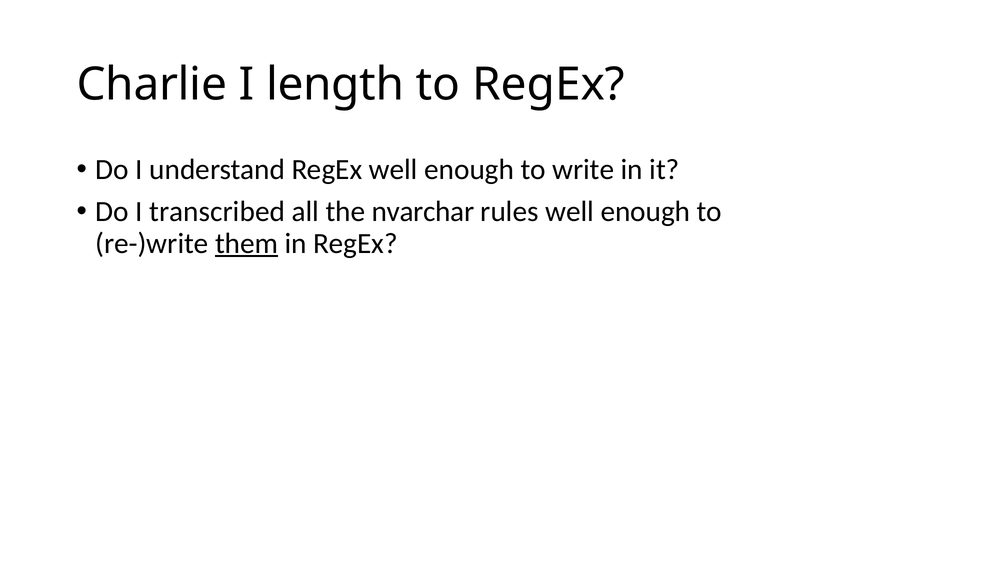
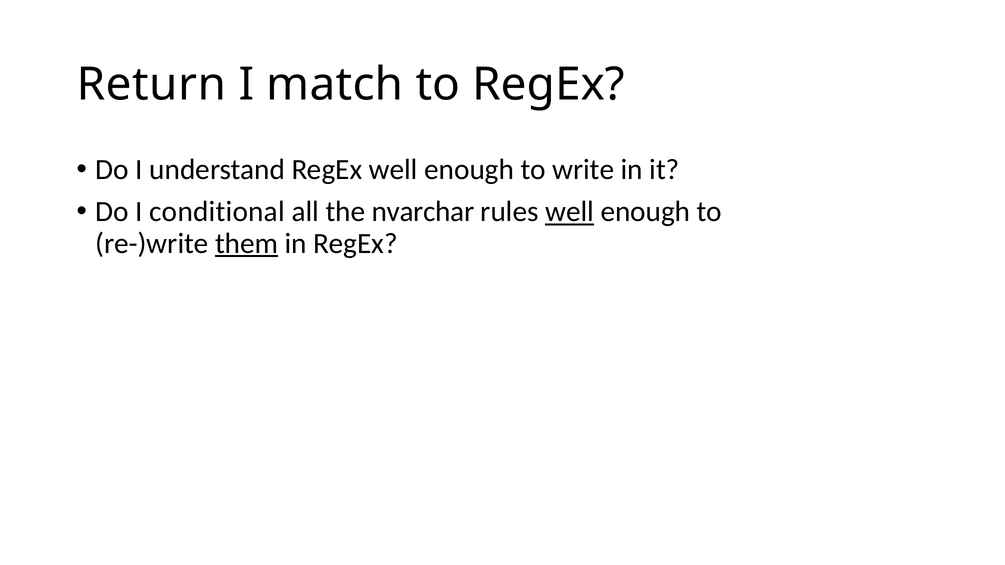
Charlie: Charlie -> Return
length: length -> match
transcribed: transcribed -> conditional
well at (570, 212) underline: none -> present
